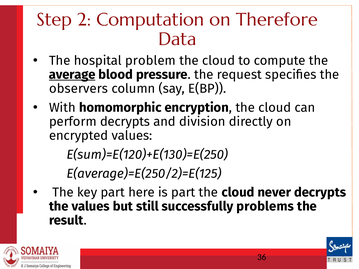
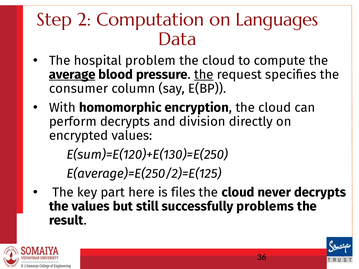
Therefore: Therefore -> Languages
the at (204, 75) underline: none -> present
observers: observers -> consumer
is part: part -> files
